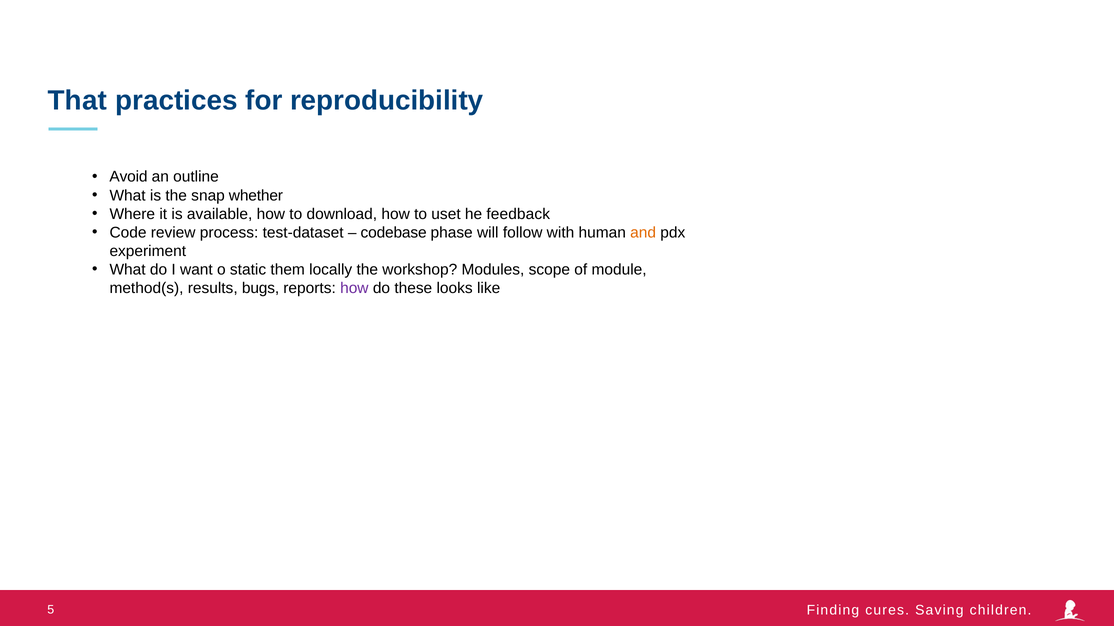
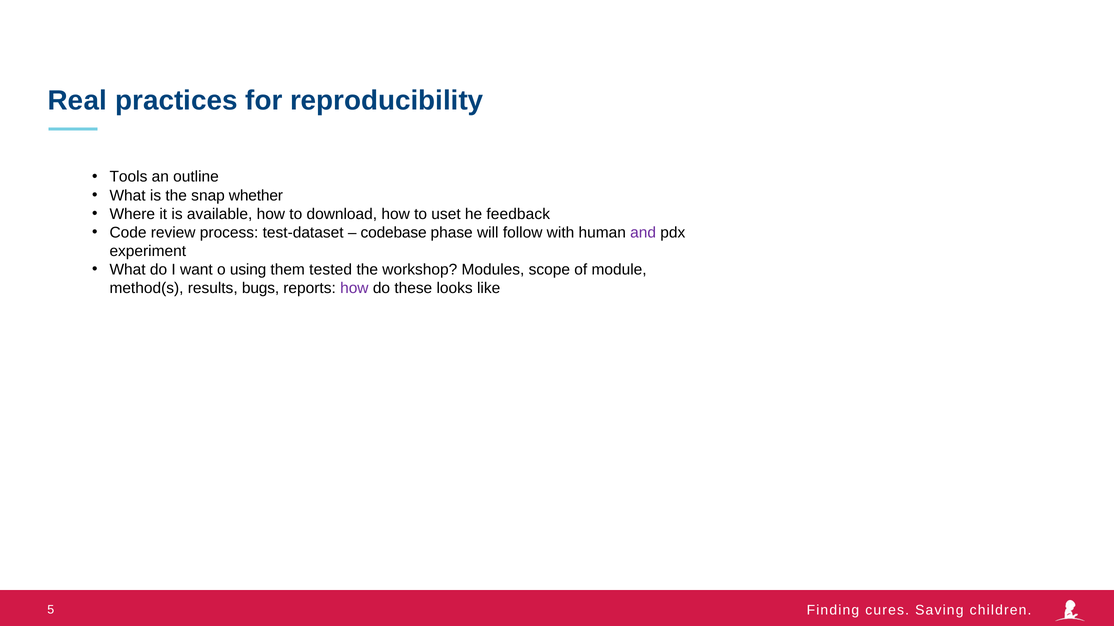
That: That -> Real
Avoid: Avoid -> Tools
and colour: orange -> purple
static: static -> using
locally: locally -> tested
